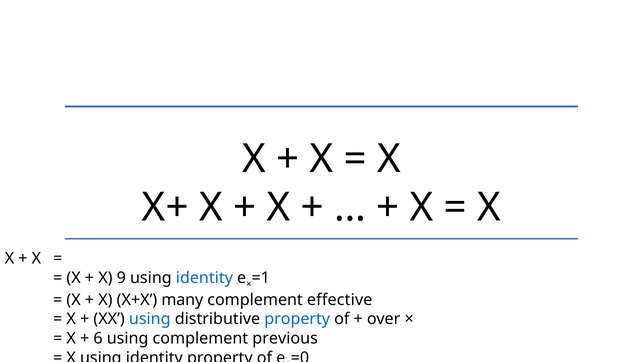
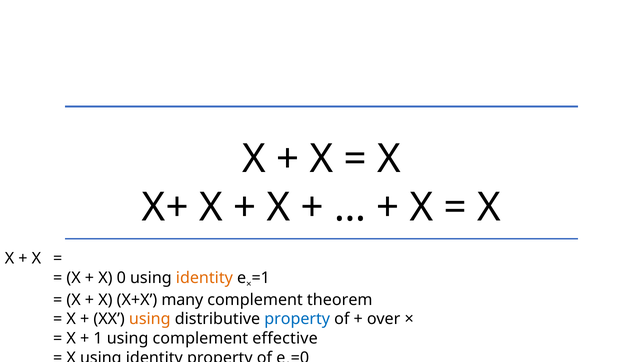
9: 9 -> 0
identity at (204, 278) colour: blue -> orange
effective: effective -> theorem
using at (150, 319) colour: blue -> orange
6: 6 -> 1
previous: previous -> effective
